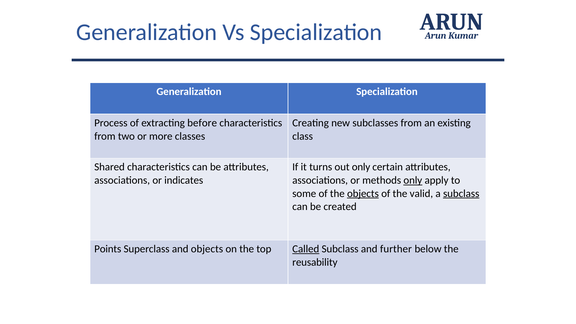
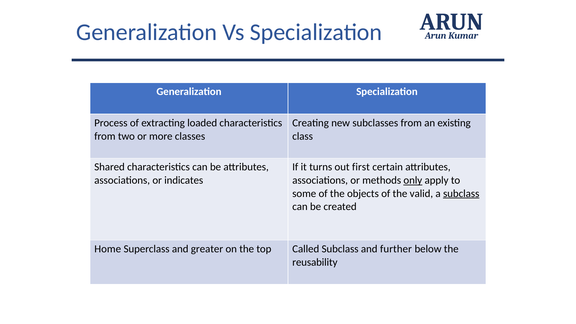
before: before -> loaded
out only: only -> first
objects at (363, 193) underline: present -> none
Points: Points -> Home
and objects: objects -> greater
Called underline: present -> none
